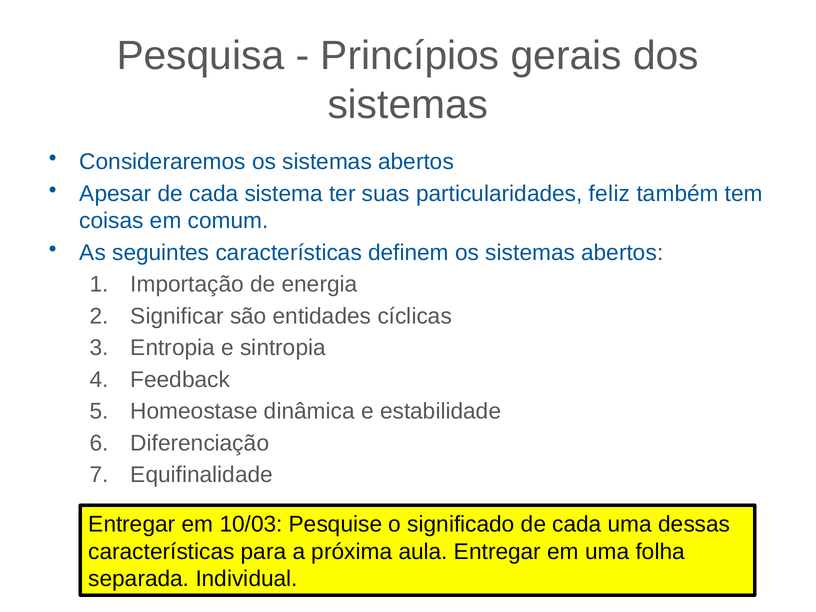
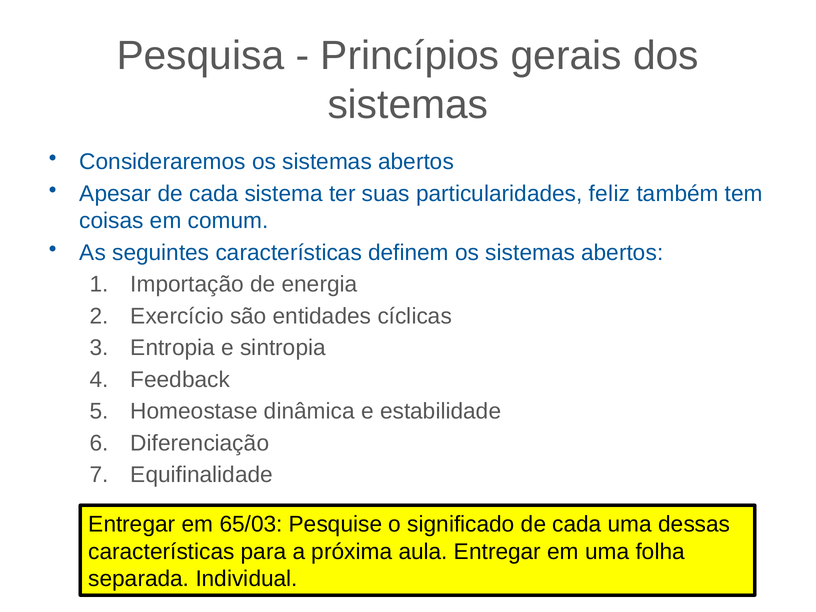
Significar: Significar -> Exercício
10/03: 10/03 -> 65/03
